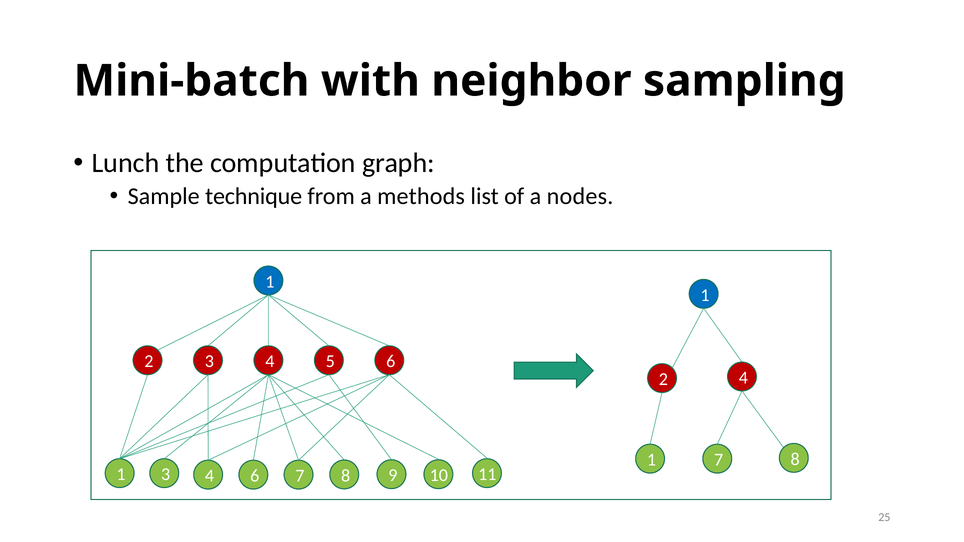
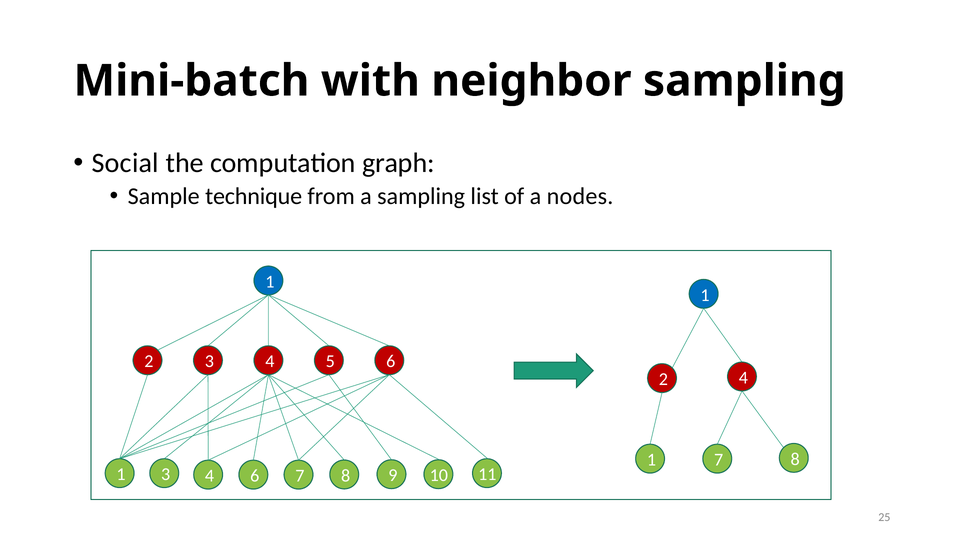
Lunch: Lunch -> Social
a methods: methods -> sampling
